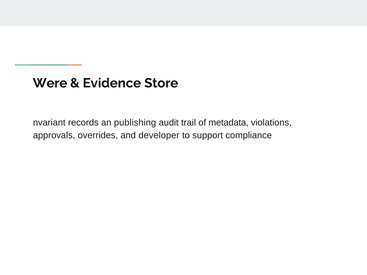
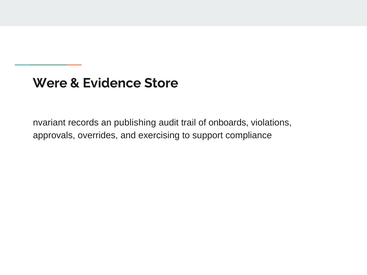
metadata: metadata -> onboards
developer: developer -> exercising
